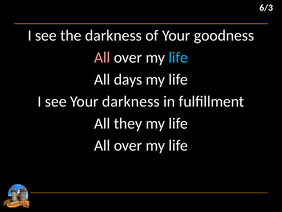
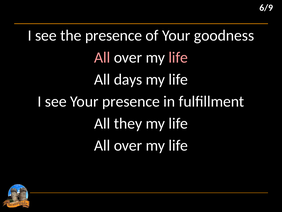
6/3: 6/3 -> 6/9
the darkness: darkness -> presence
life at (178, 57) colour: light blue -> pink
Your darkness: darkness -> presence
